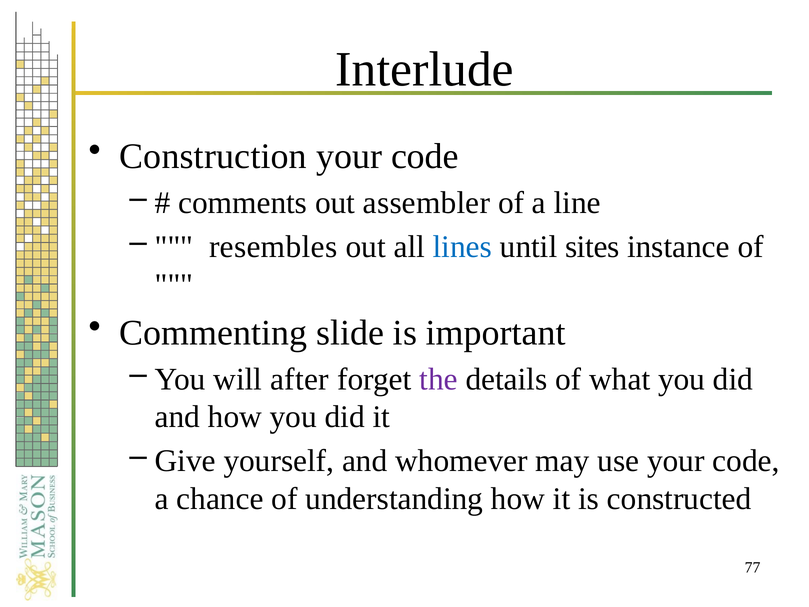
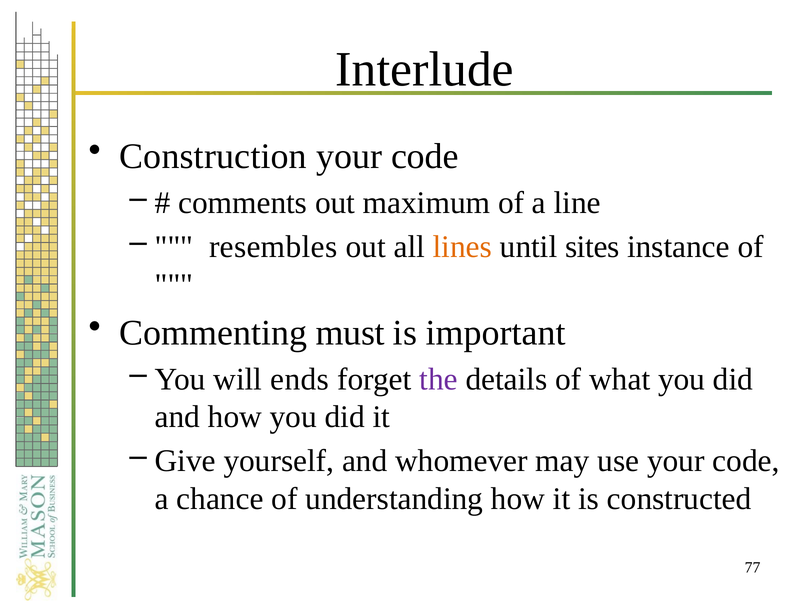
assembler: assembler -> maximum
lines colour: blue -> orange
slide: slide -> must
after: after -> ends
